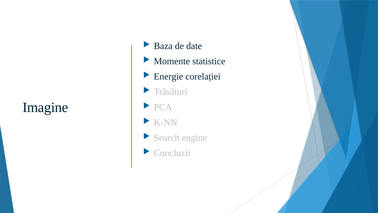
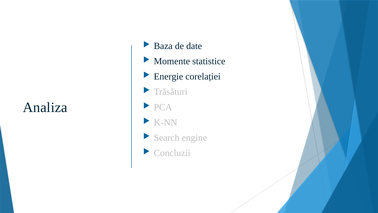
Imagine: Imagine -> Analiza
